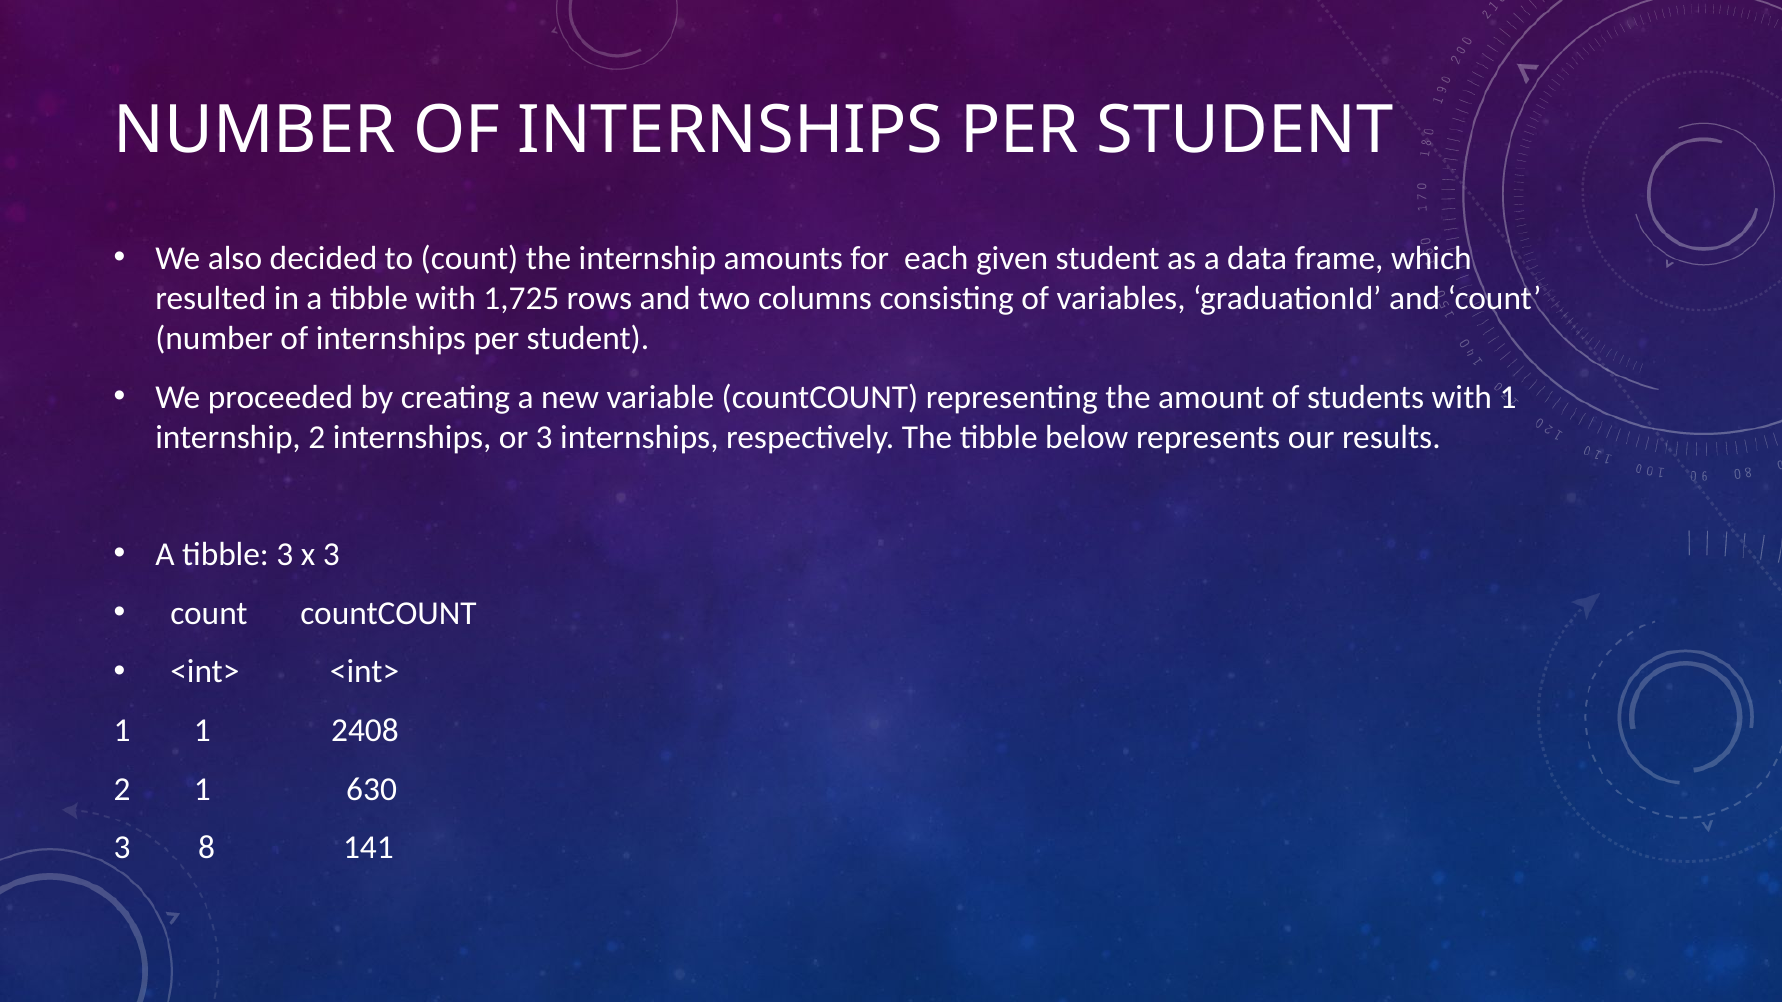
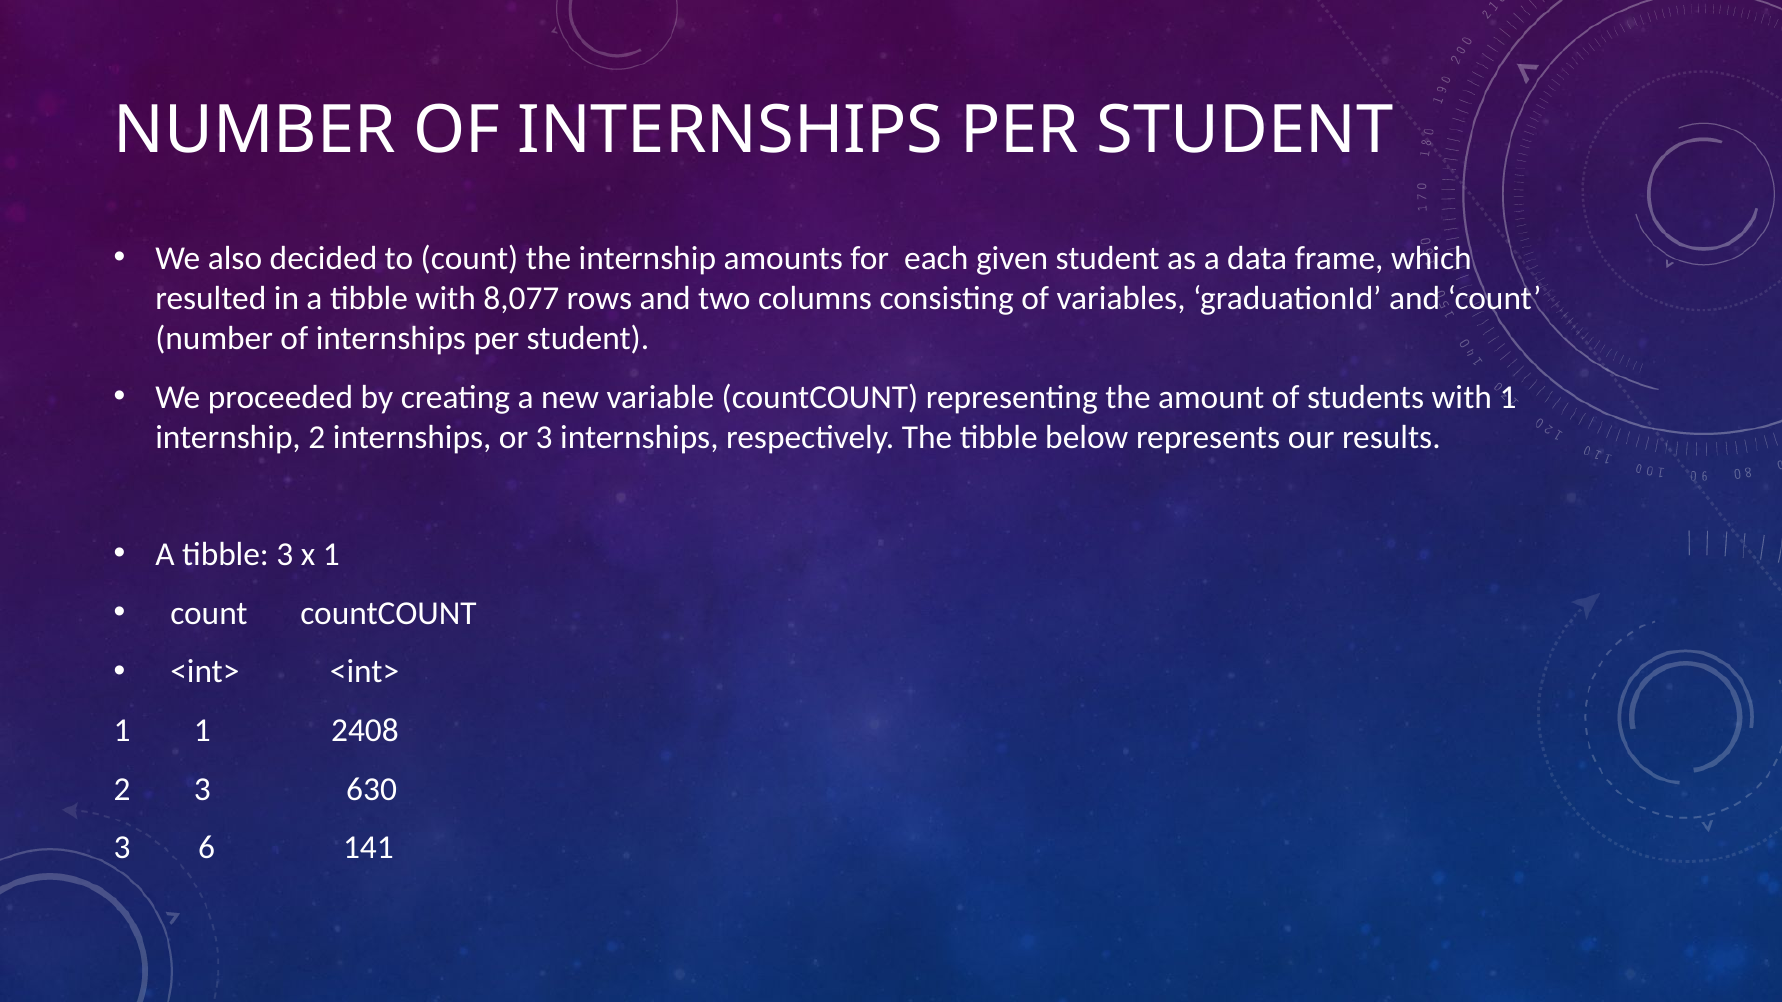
1,725: 1,725 -> 8,077
x 3: 3 -> 1
2 1: 1 -> 3
8: 8 -> 6
